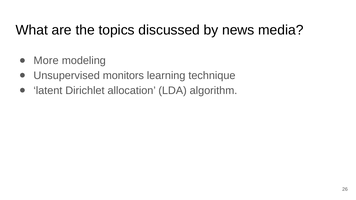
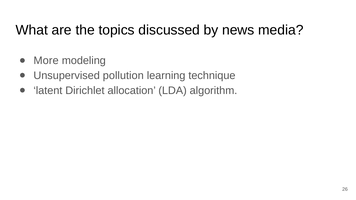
monitors: monitors -> pollution
